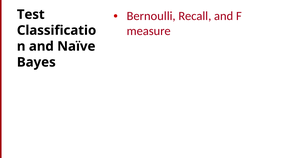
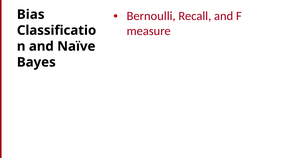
Test: Test -> Bias
